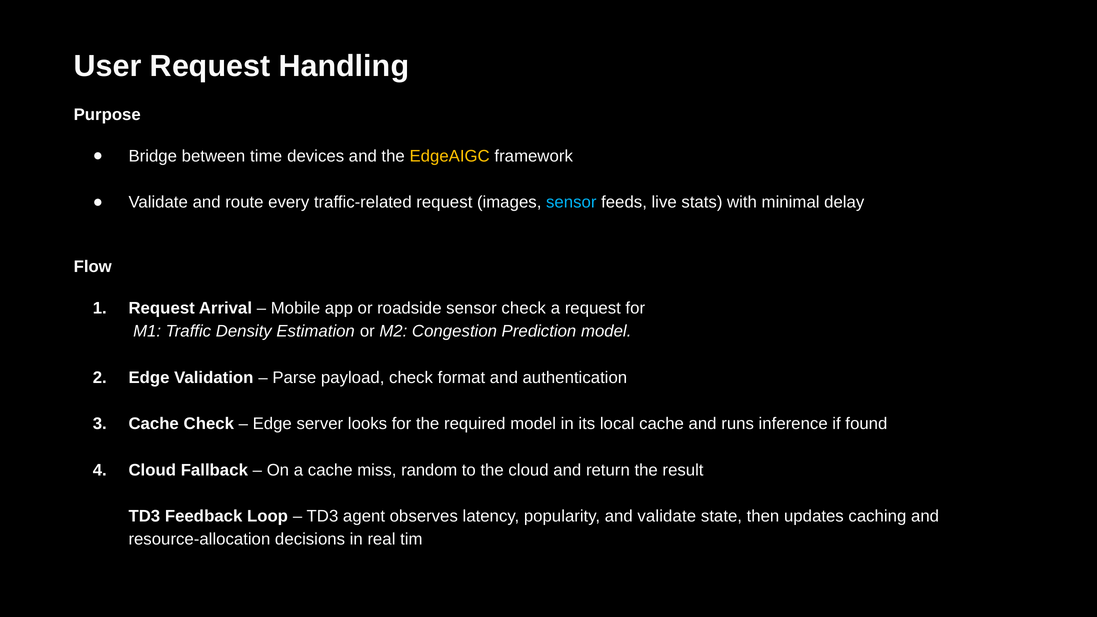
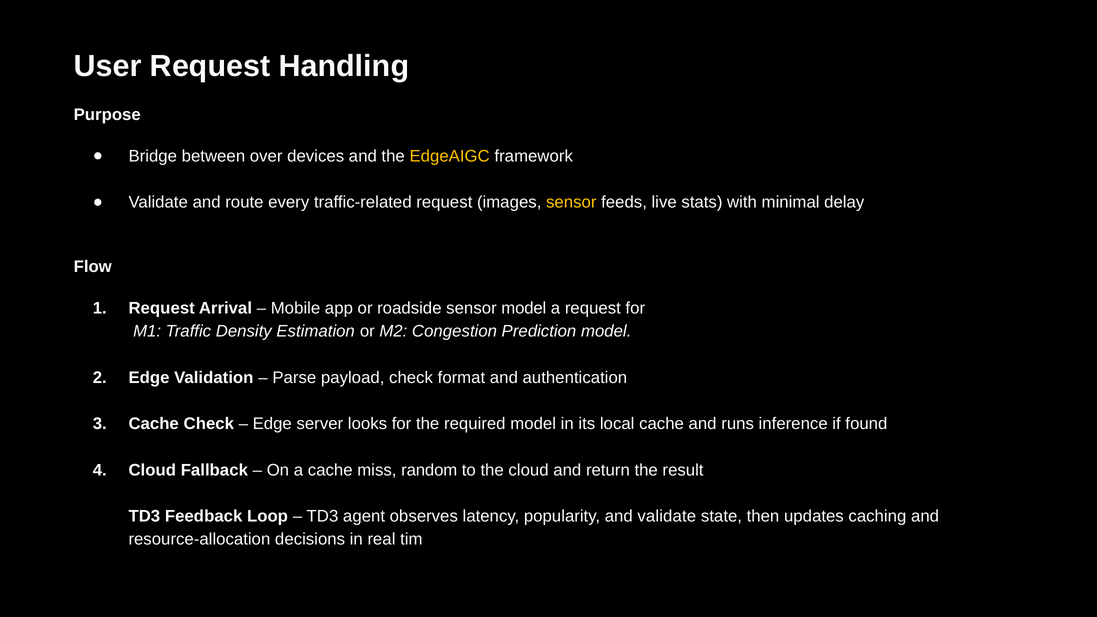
between time: time -> over
sensor at (571, 202) colour: light blue -> yellow
sensor check: check -> model
